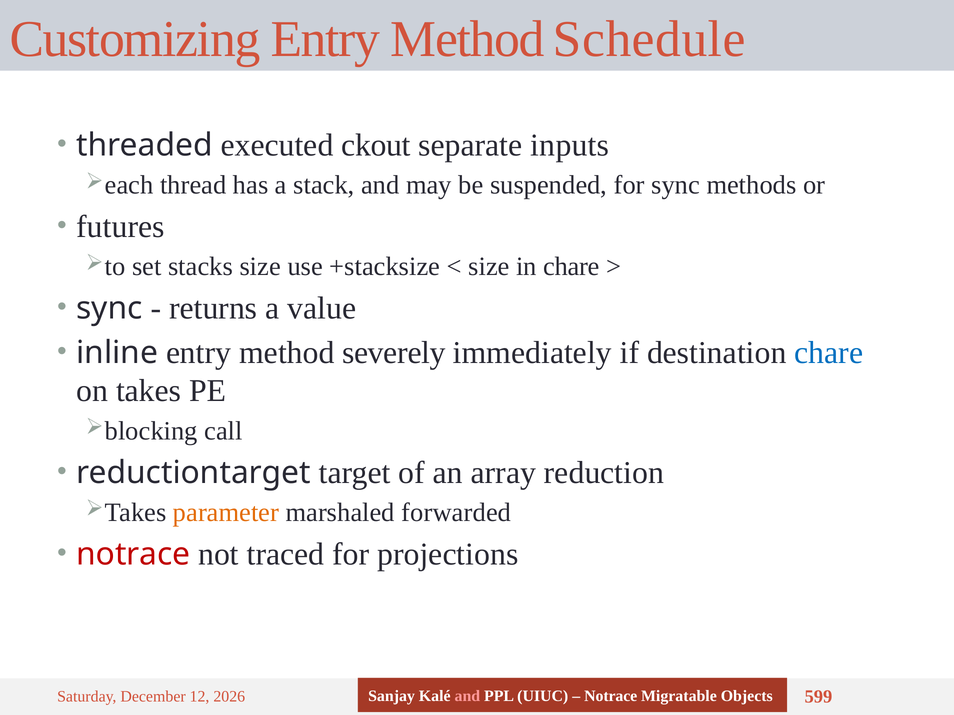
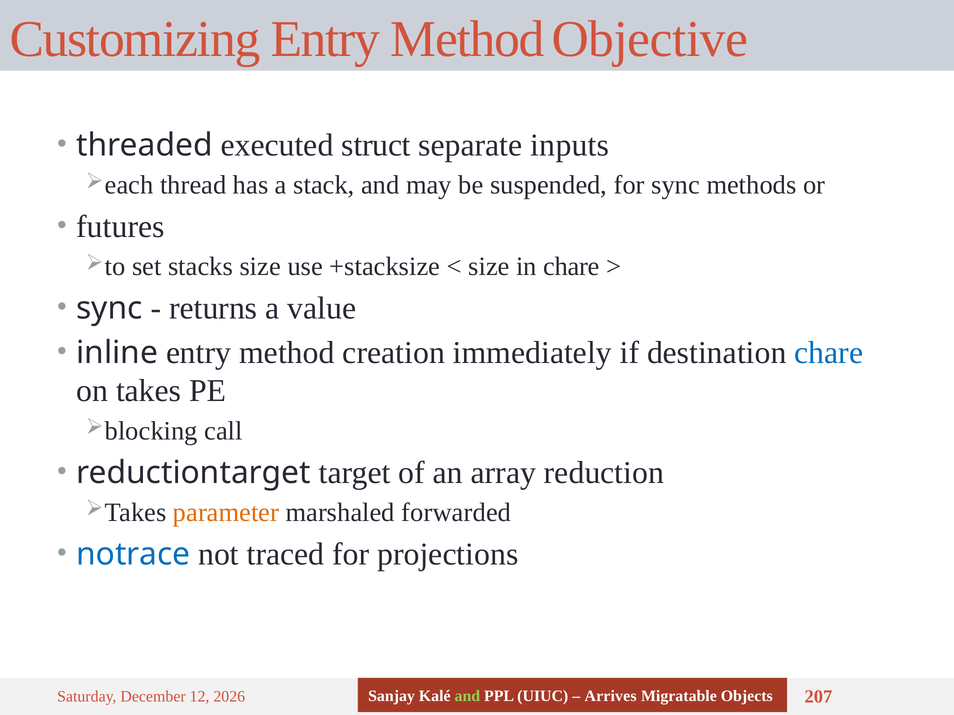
Schedule: Schedule -> Objective
ckout: ckout -> struct
severely: severely -> creation
notrace at (133, 554) colour: red -> blue
and at (467, 696) colour: pink -> light green
Notrace at (611, 696): Notrace -> Arrives
599: 599 -> 207
